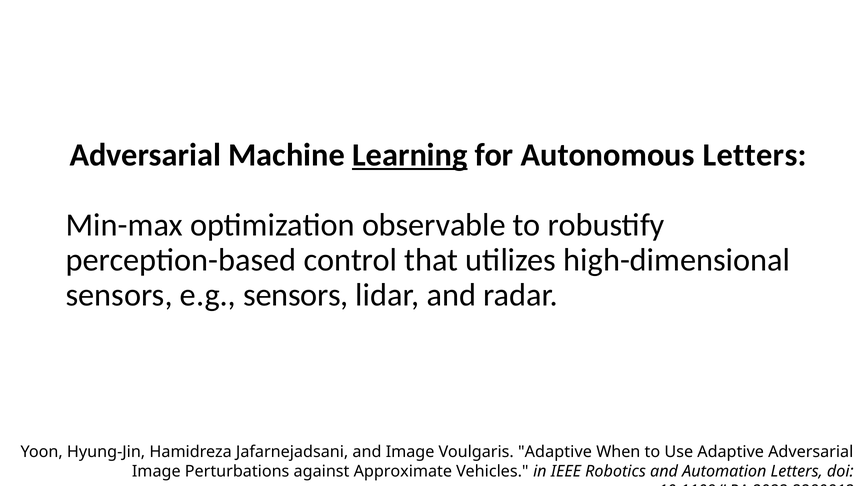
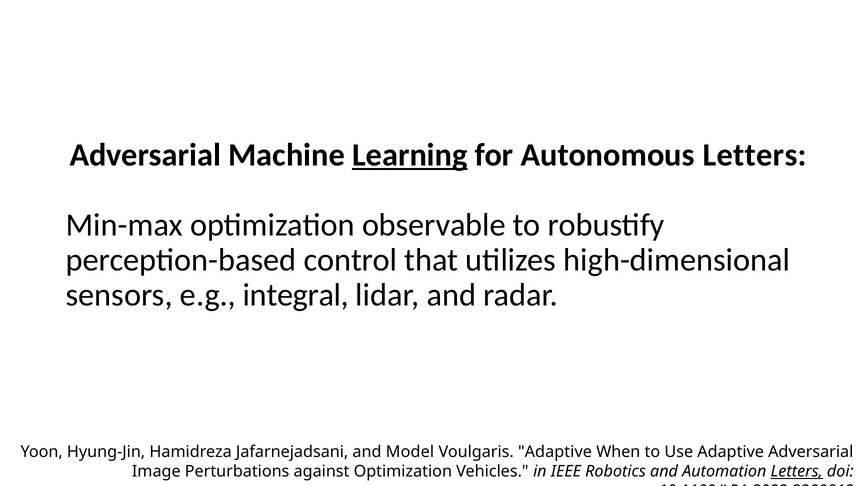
e.g sensors: sensors -> integral
and Image: Image -> Model
against Approximate: Approximate -> Optimization
Letters at (797, 471) underline: none -> present
